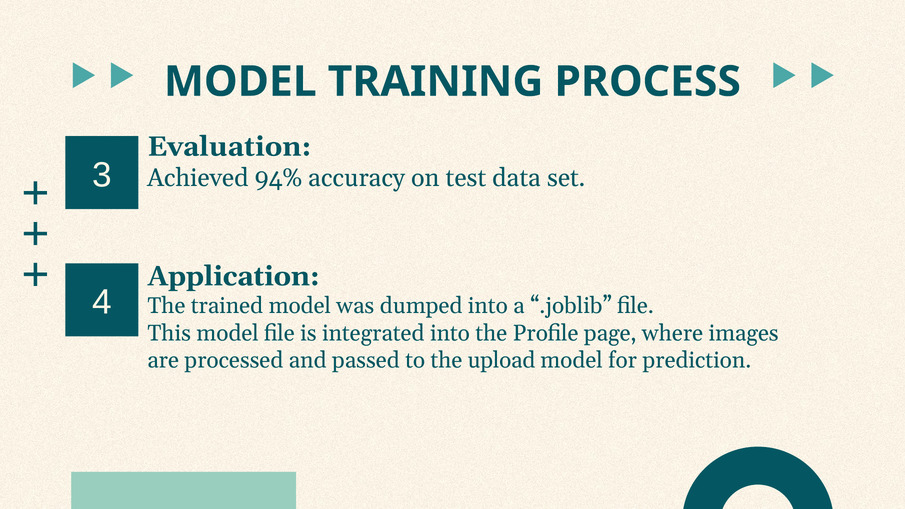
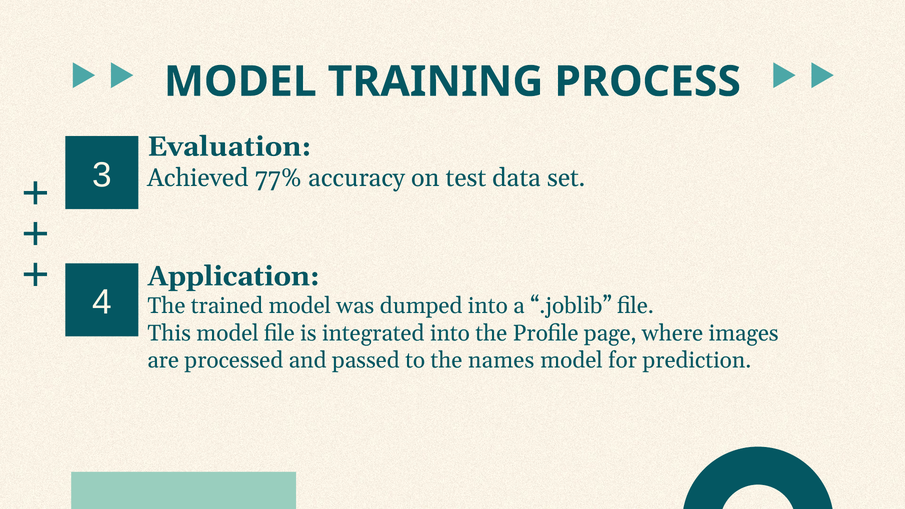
94%: 94% -> 77%
upload: upload -> names
